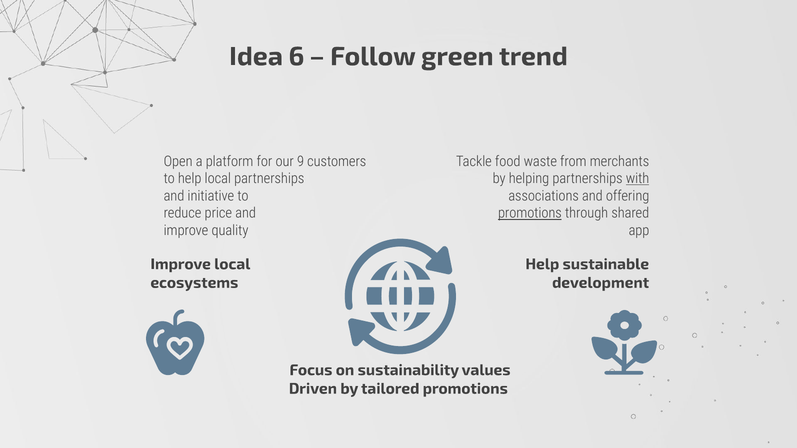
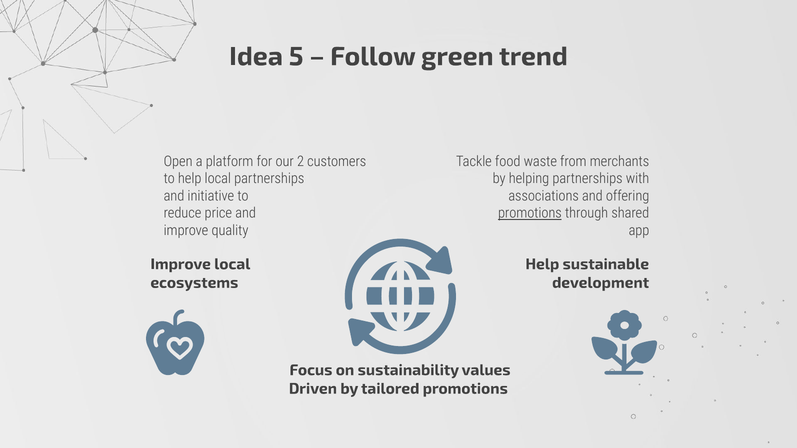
6: 6 -> 5
9: 9 -> 2
with underline: present -> none
